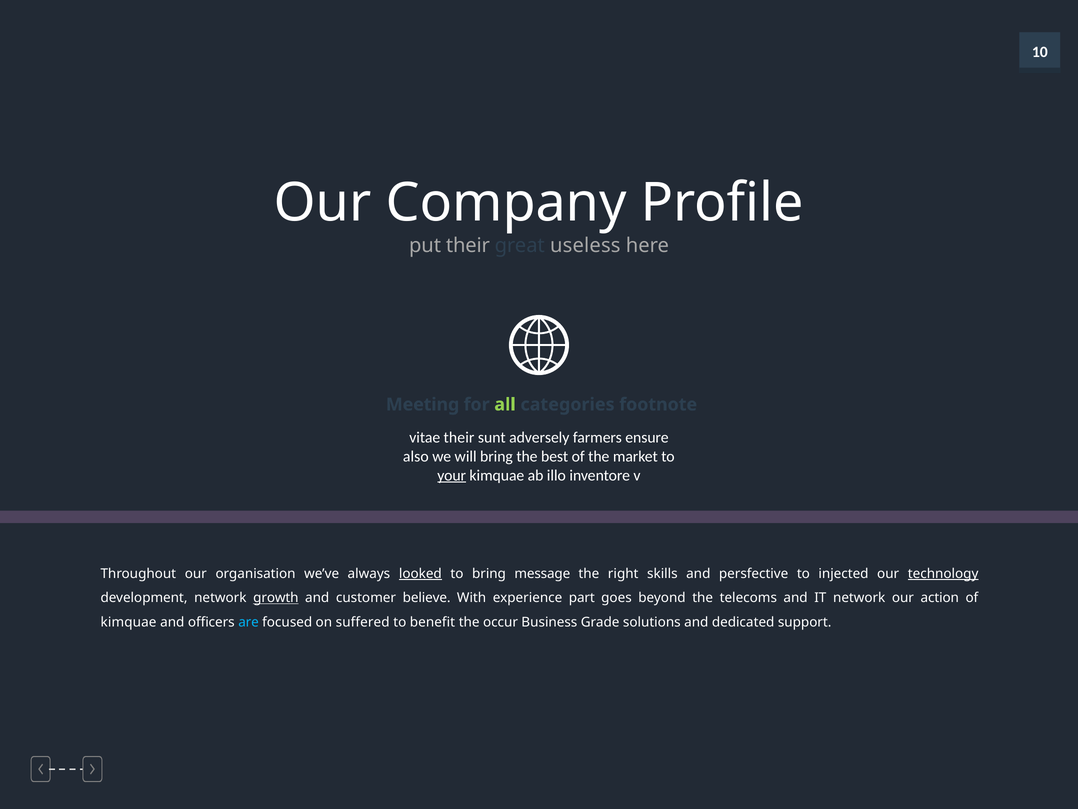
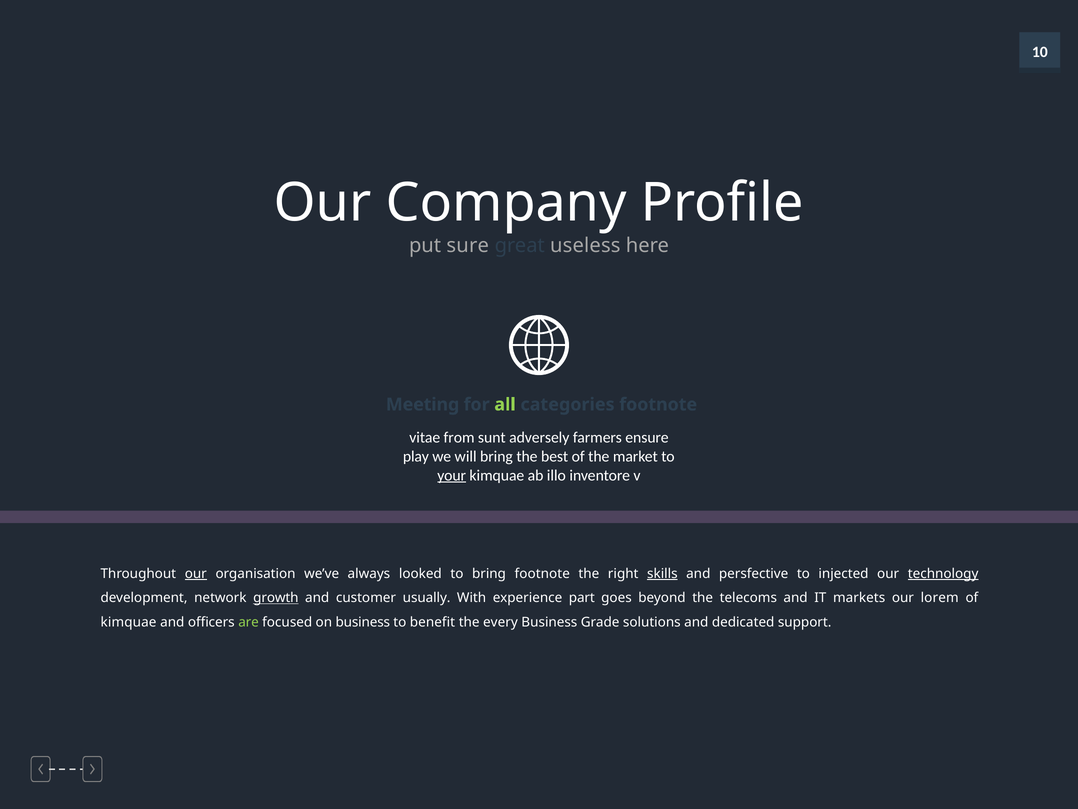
put their: their -> sure
vitae their: their -> from
also: also -> play
our at (196, 573) underline: none -> present
looked underline: present -> none
bring message: message -> footnote
skills underline: none -> present
believe: believe -> usually
IT network: network -> markets
action: action -> lorem
are colour: light blue -> light green
on suffered: suffered -> business
occur: occur -> every
